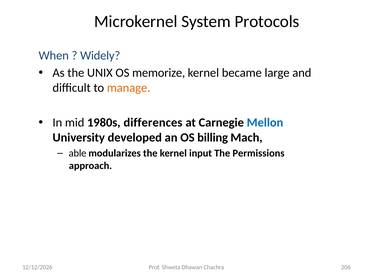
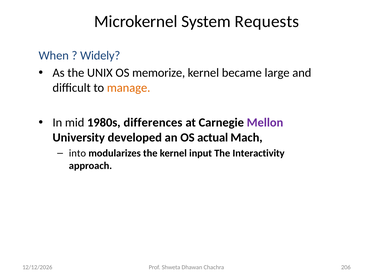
Protocols: Protocols -> Requests
Mellon colour: blue -> purple
billing: billing -> actual
able: able -> into
Permissions: Permissions -> Interactivity
